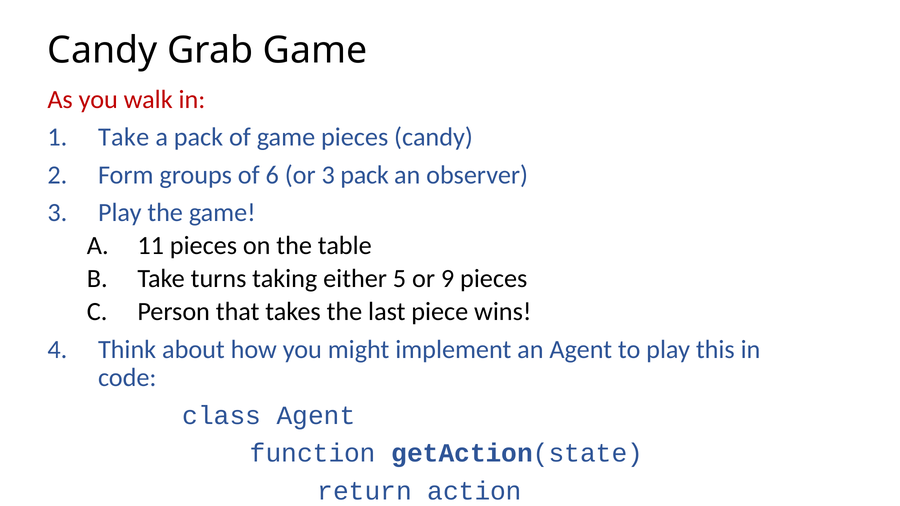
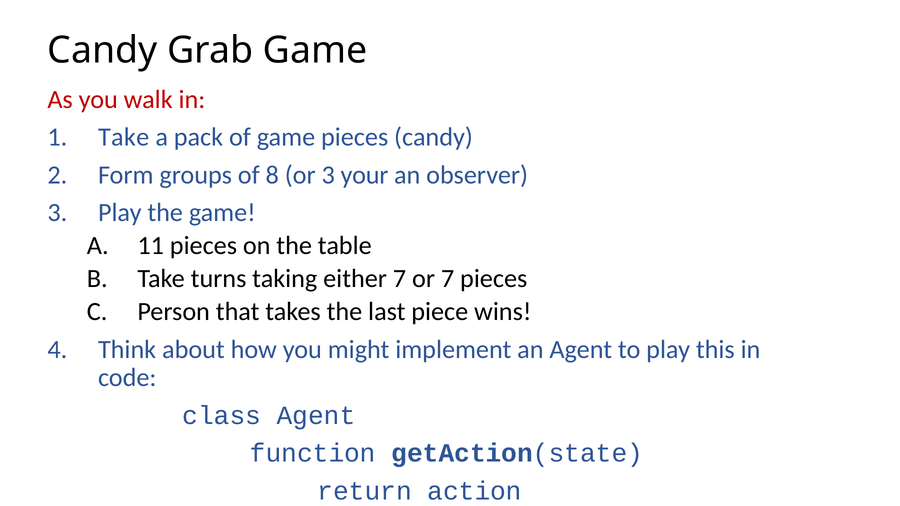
6: 6 -> 8
3 pack: pack -> your
either 5: 5 -> 7
or 9: 9 -> 7
